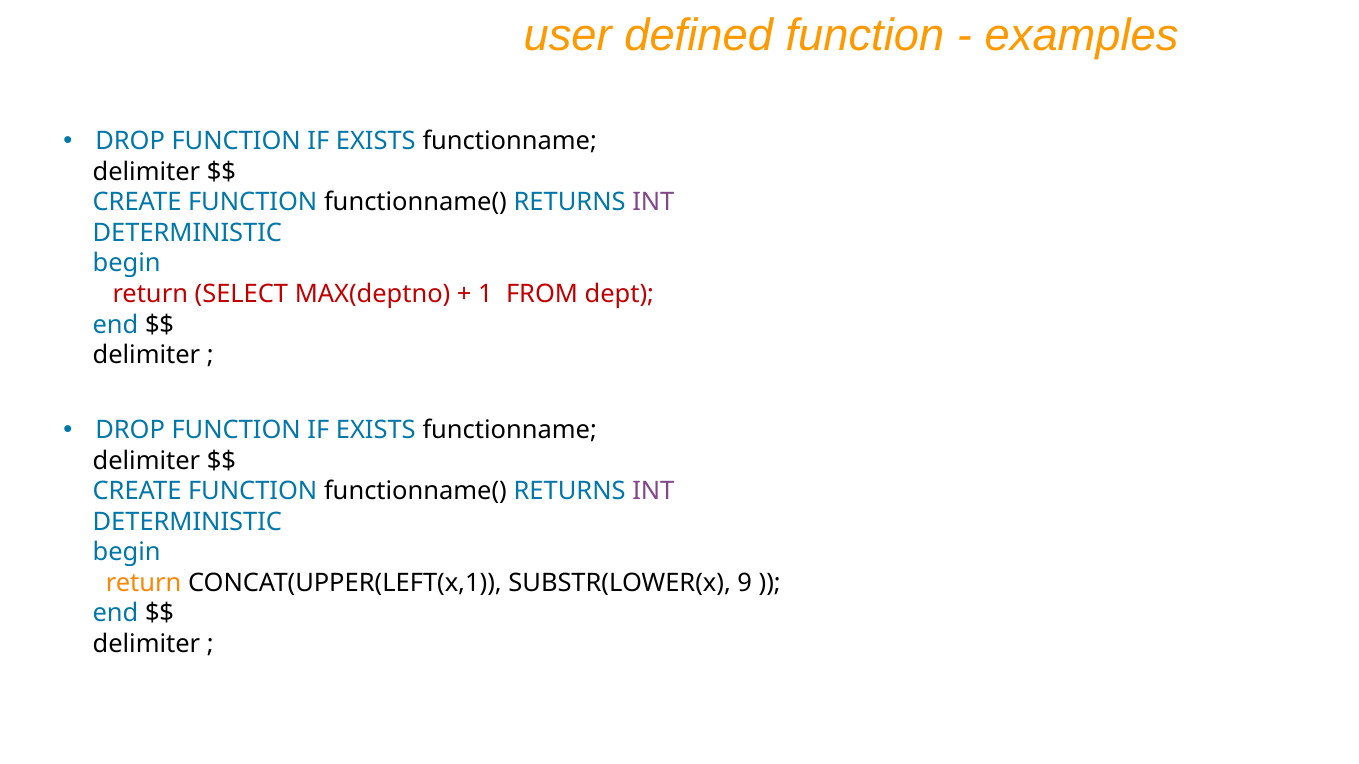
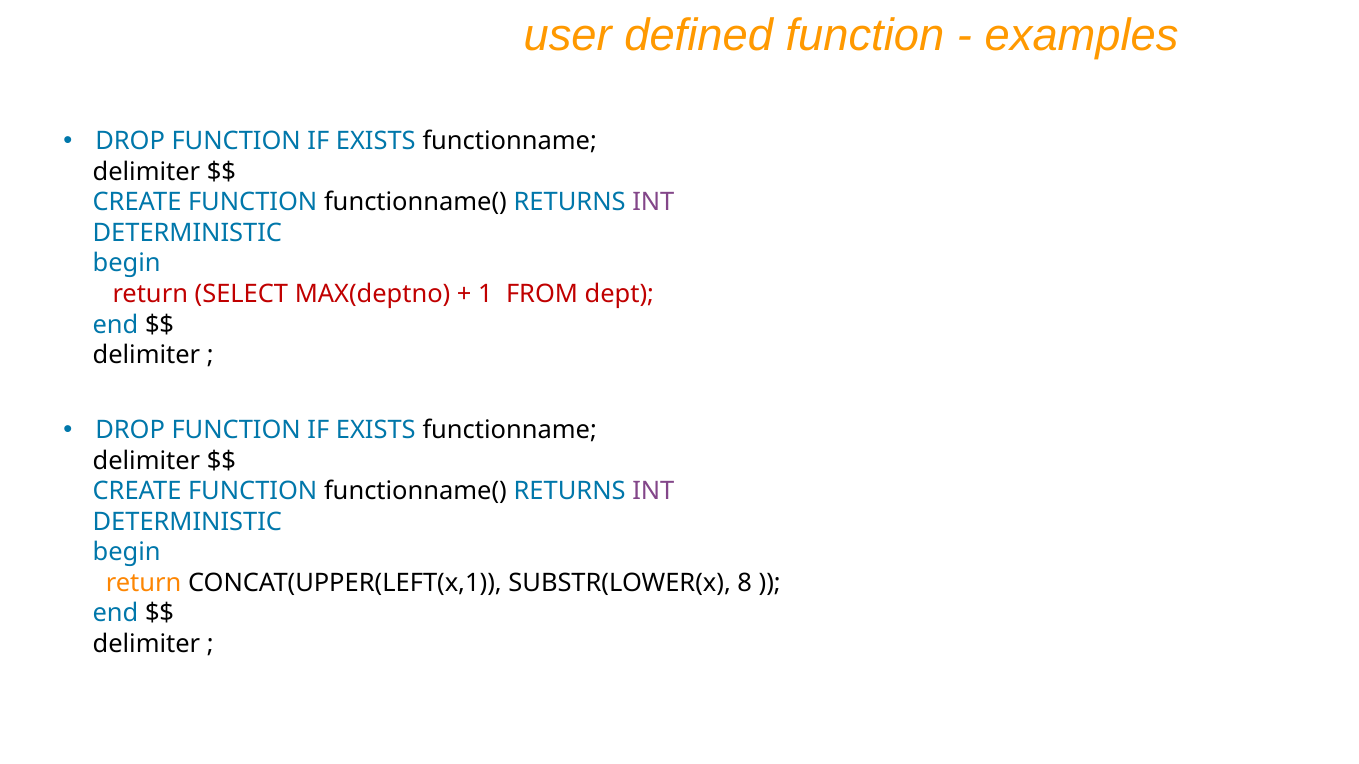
9: 9 -> 8
